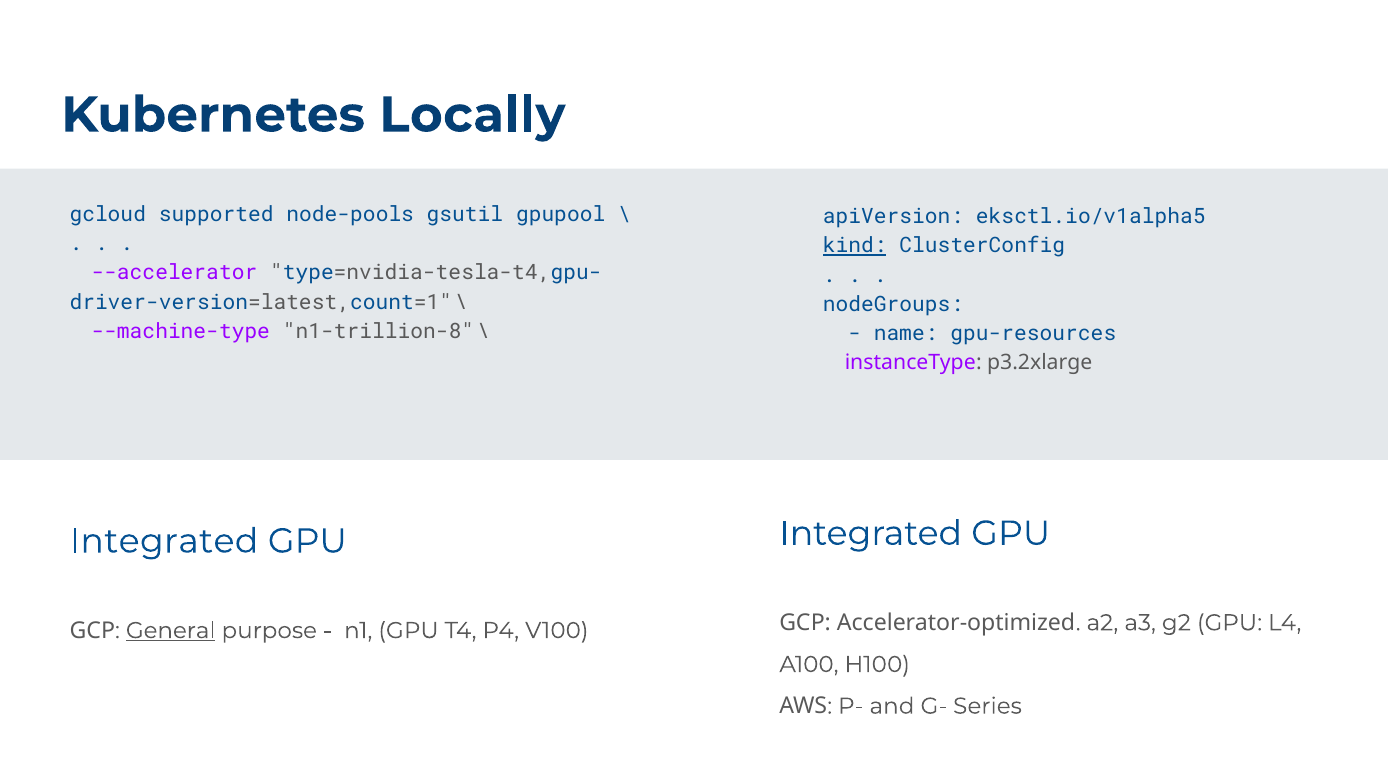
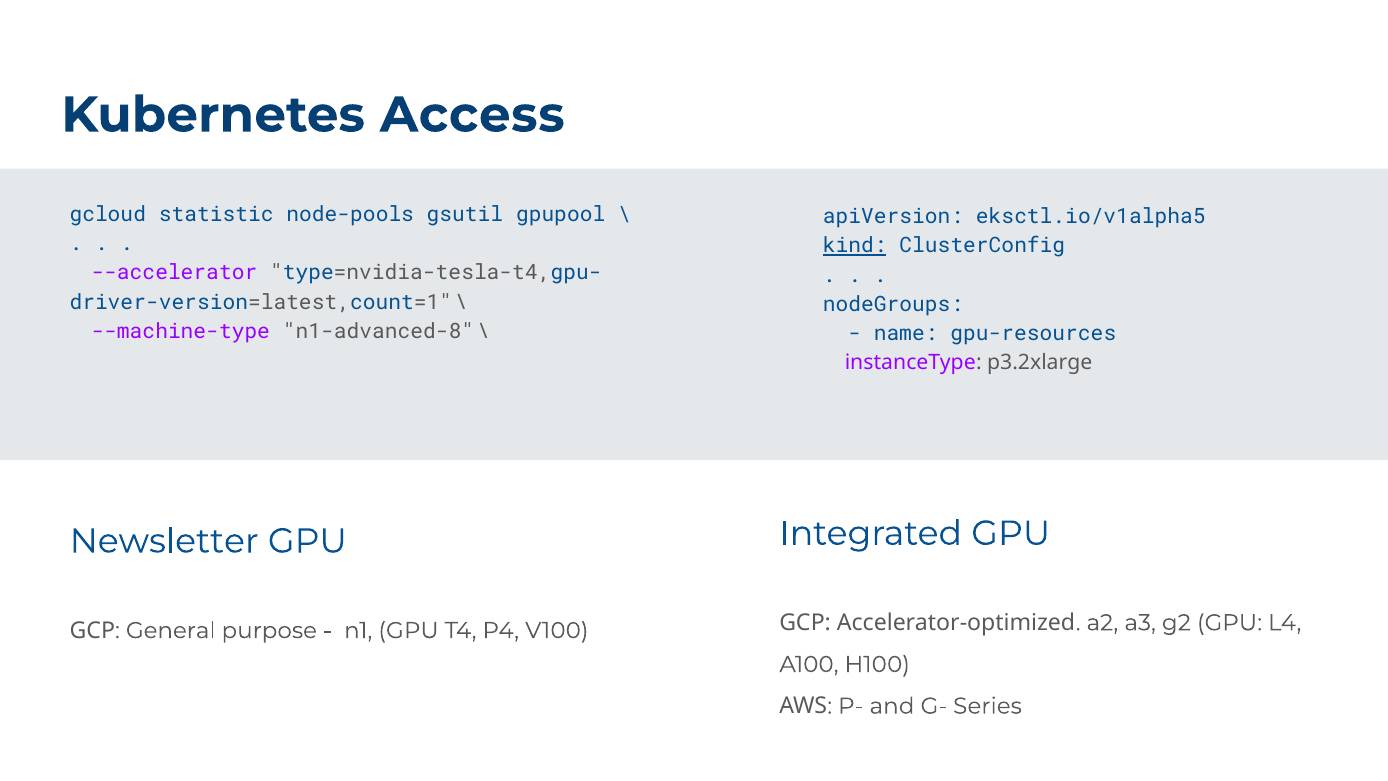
Locally: Locally -> Access
supported: supported -> statistic
n1-trillion-8: n1-trillion-8 -> n1-advanced-8
Integrated at (164, 541): Integrated -> Newsletter
General underline: present -> none
